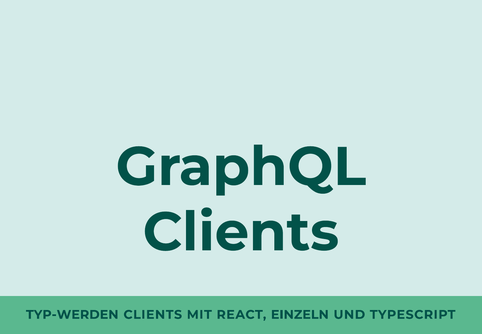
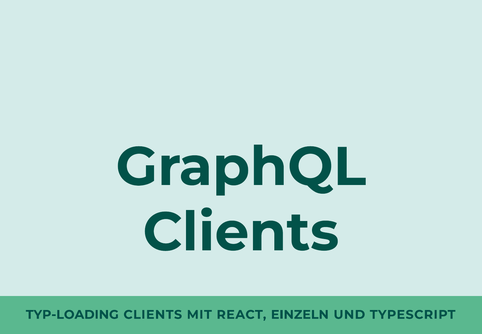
TYP-WERDEN: TYP-WERDEN -> TYP-LOADING
